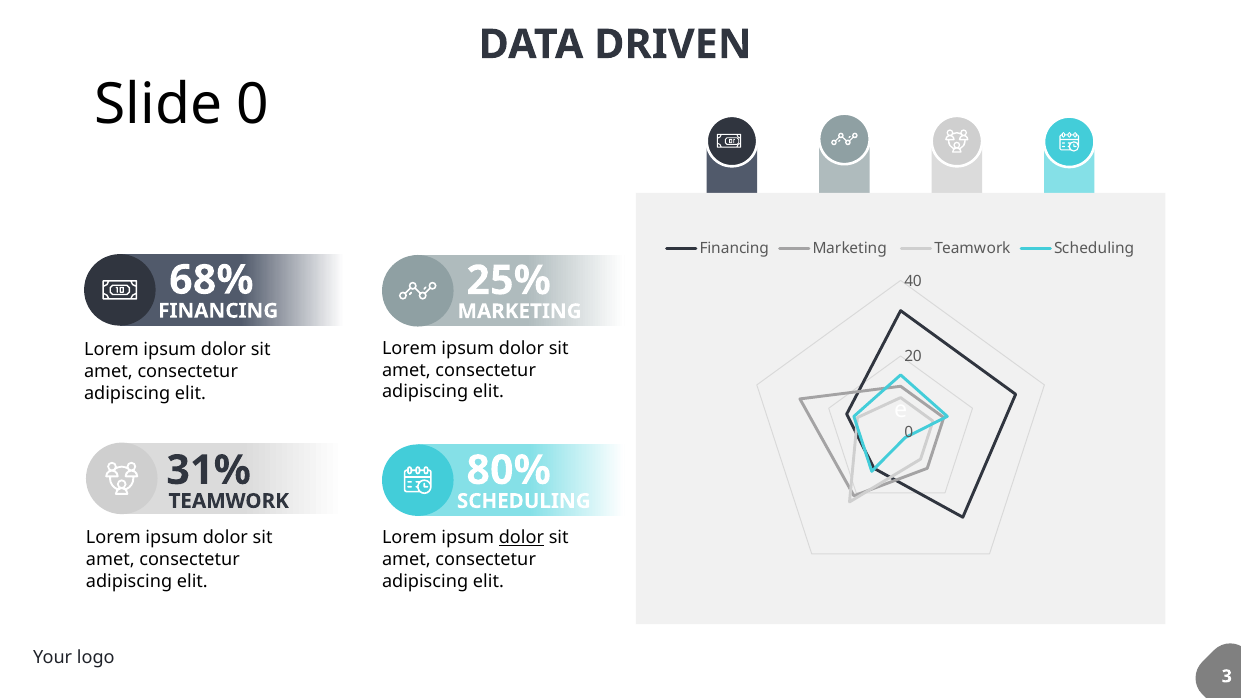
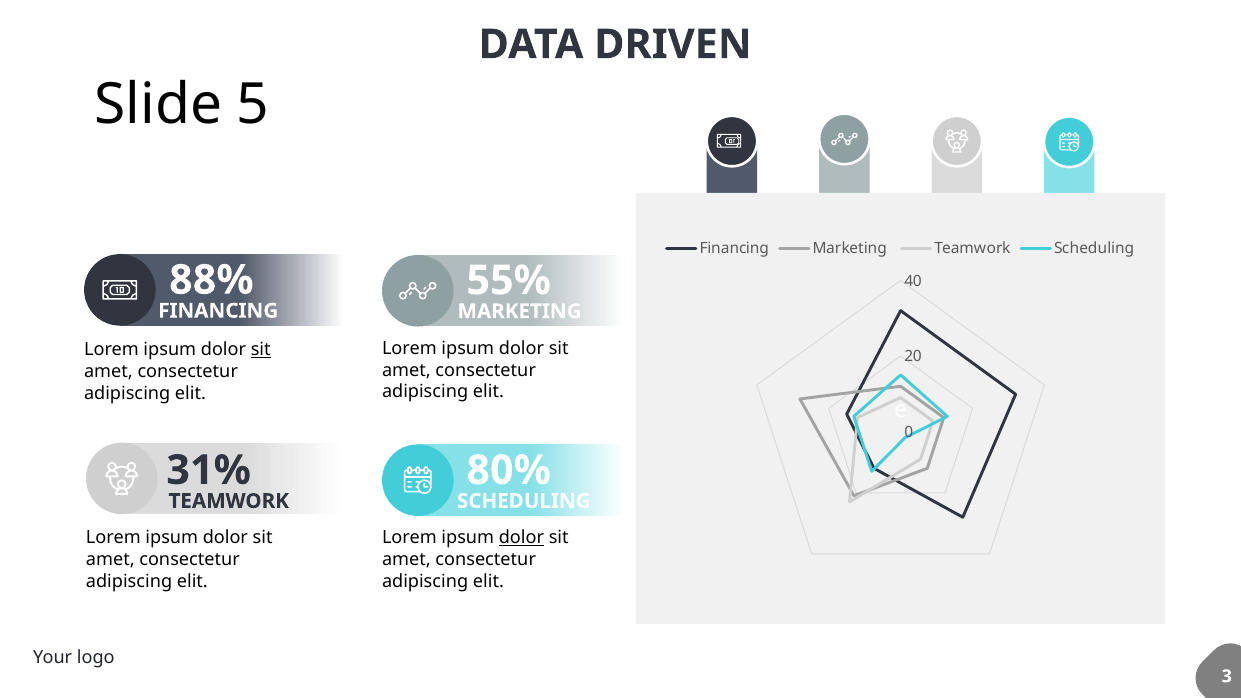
Slide 0: 0 -> 5
68%: 68% -> 88%
25%: 25% -> 55%
sit at (261, 350) underline: none -> present
